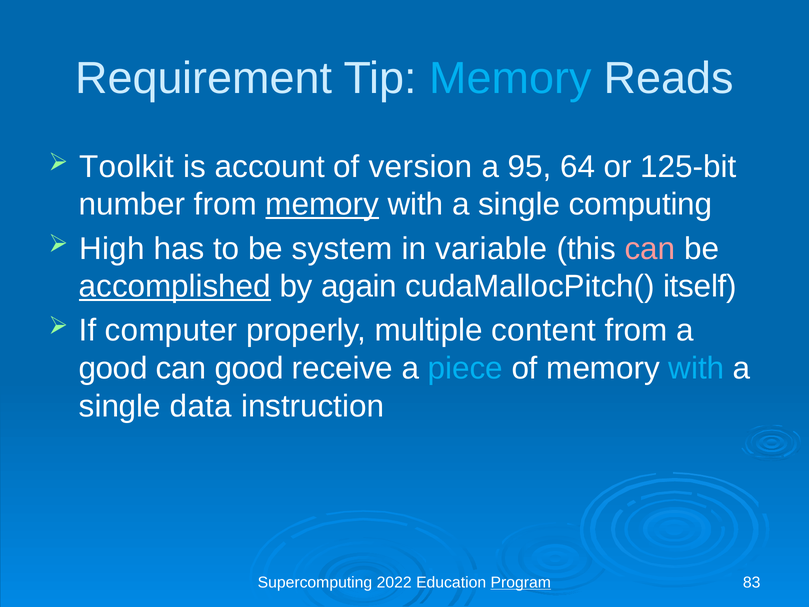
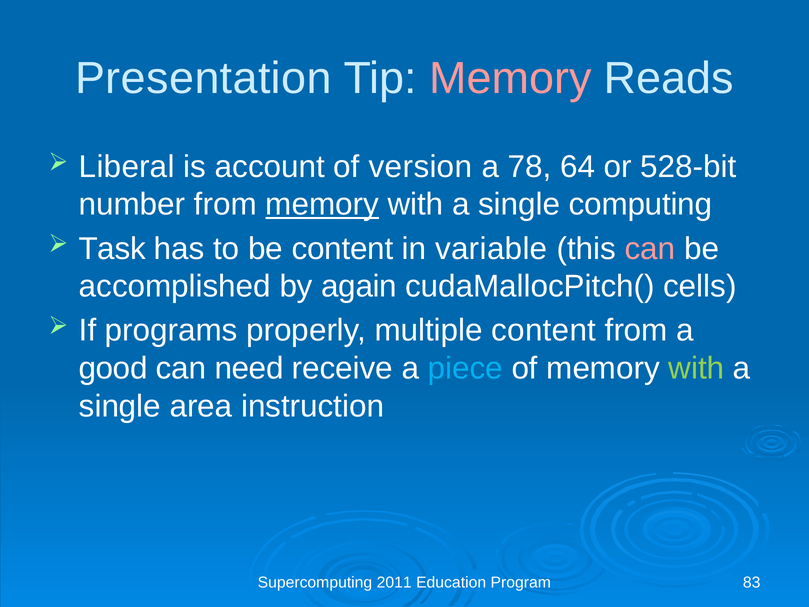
Requirement: Requirement -> Presentation
Memory at (510, 78) colour: light blue -> pink
Toolkit: Toolkit -> Liberal
95: 95 -> 78
125-bit: 125-bit -> 528-bit
High: High -> Task
be system: system -> content
accomplished underline: present -> none
itself: itself -> cells
computer: computer -> programs
can good: good -> need
with at (696, 368) colour: light blue -> light green
data: data -> area
2022: 2022 -> 2011
Program underline: present -> none
